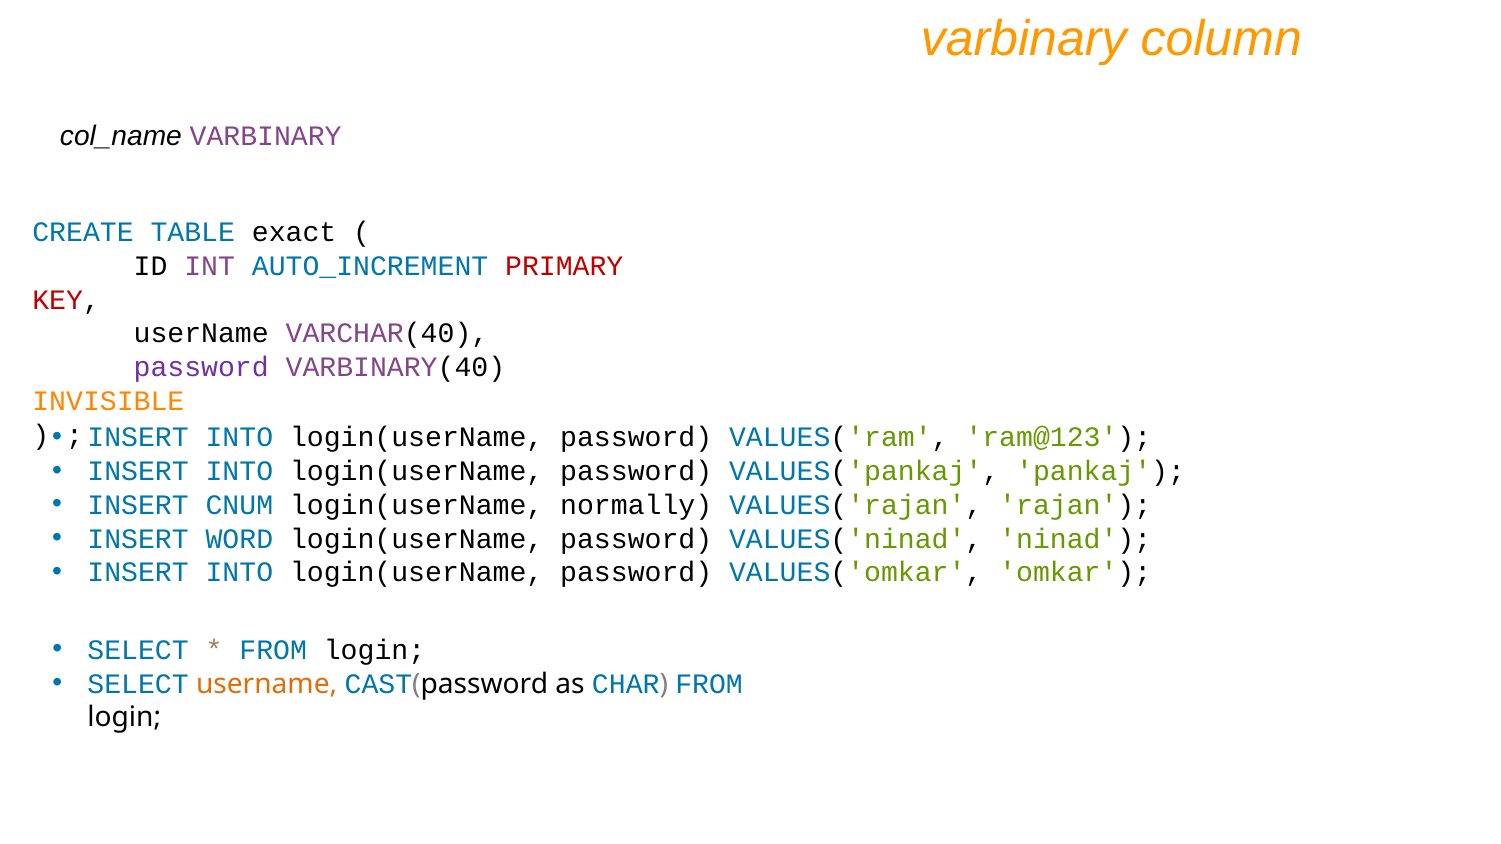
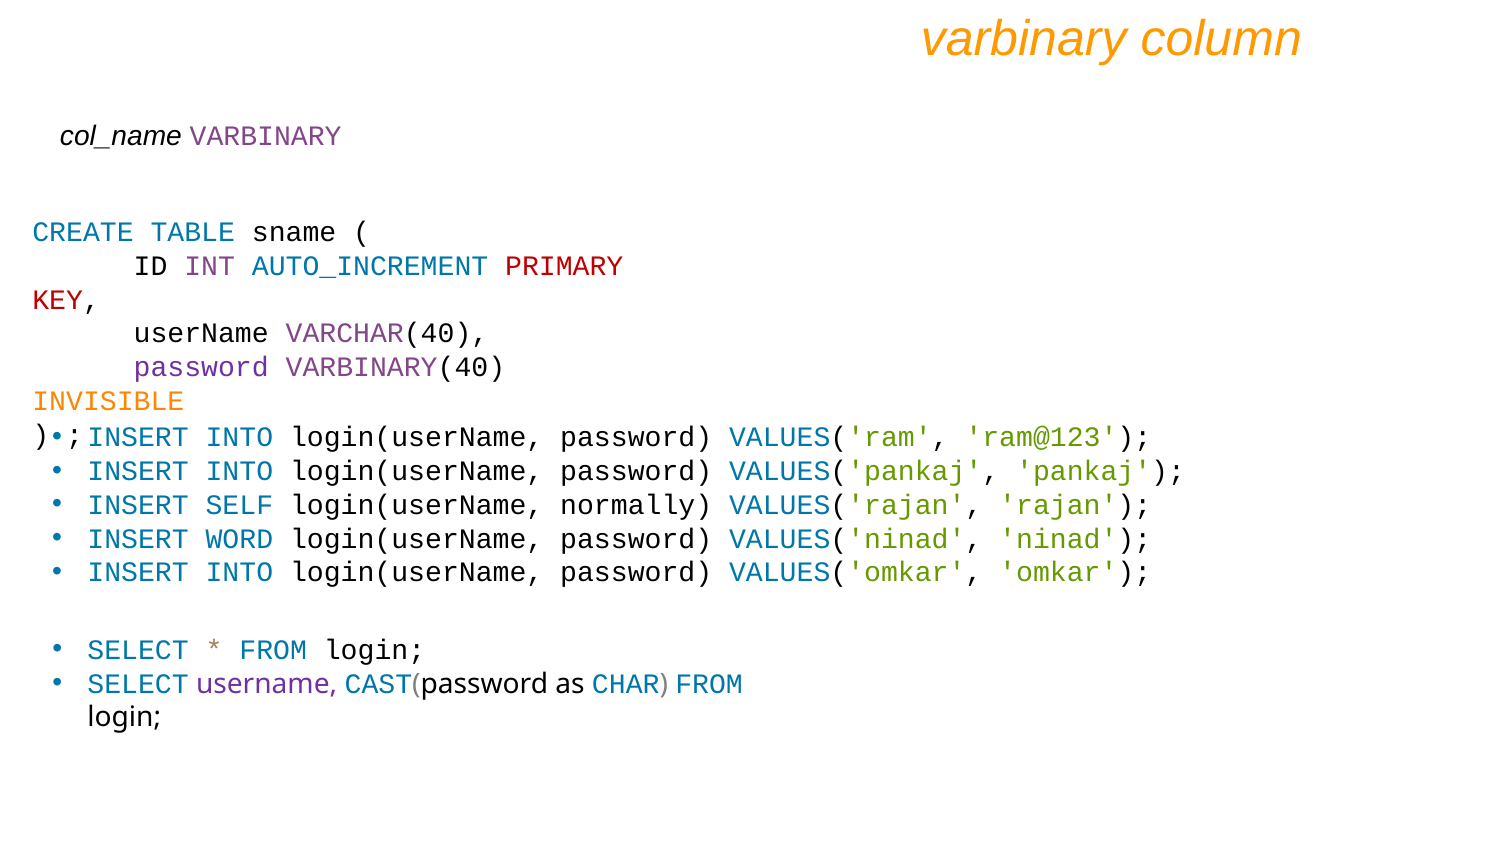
exact: exact -> sname
CNUM: CNUM -> SELF
username at (267, 684) colour: orange -> purple
